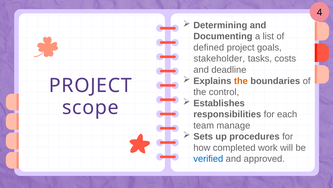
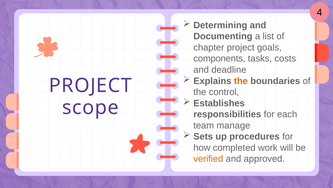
defined: defined -> chapter
stakeholder: stakeholder -> components
verified colour: blue -> orange
